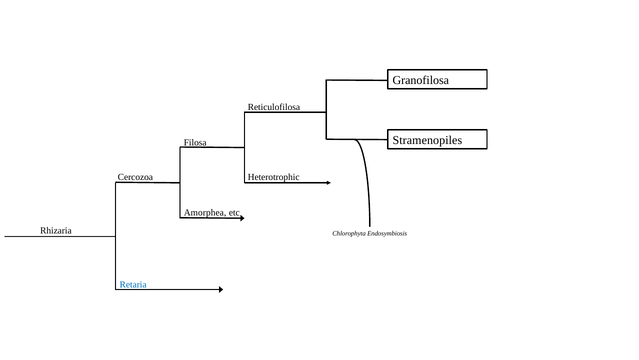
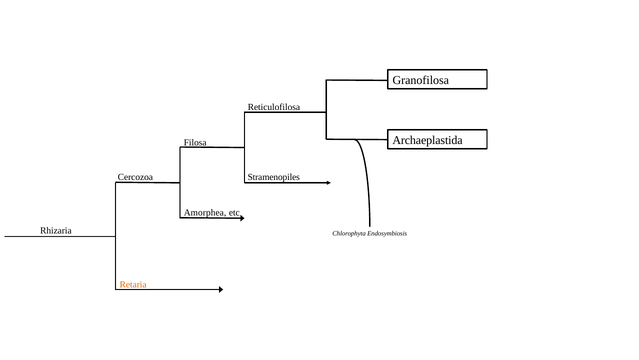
Stramenopiles: Stramenopiles -> Archaeplastida
Heterotrophic: Heterotrophic -> Stramenopiles
Retaria colour: blue -> orange
